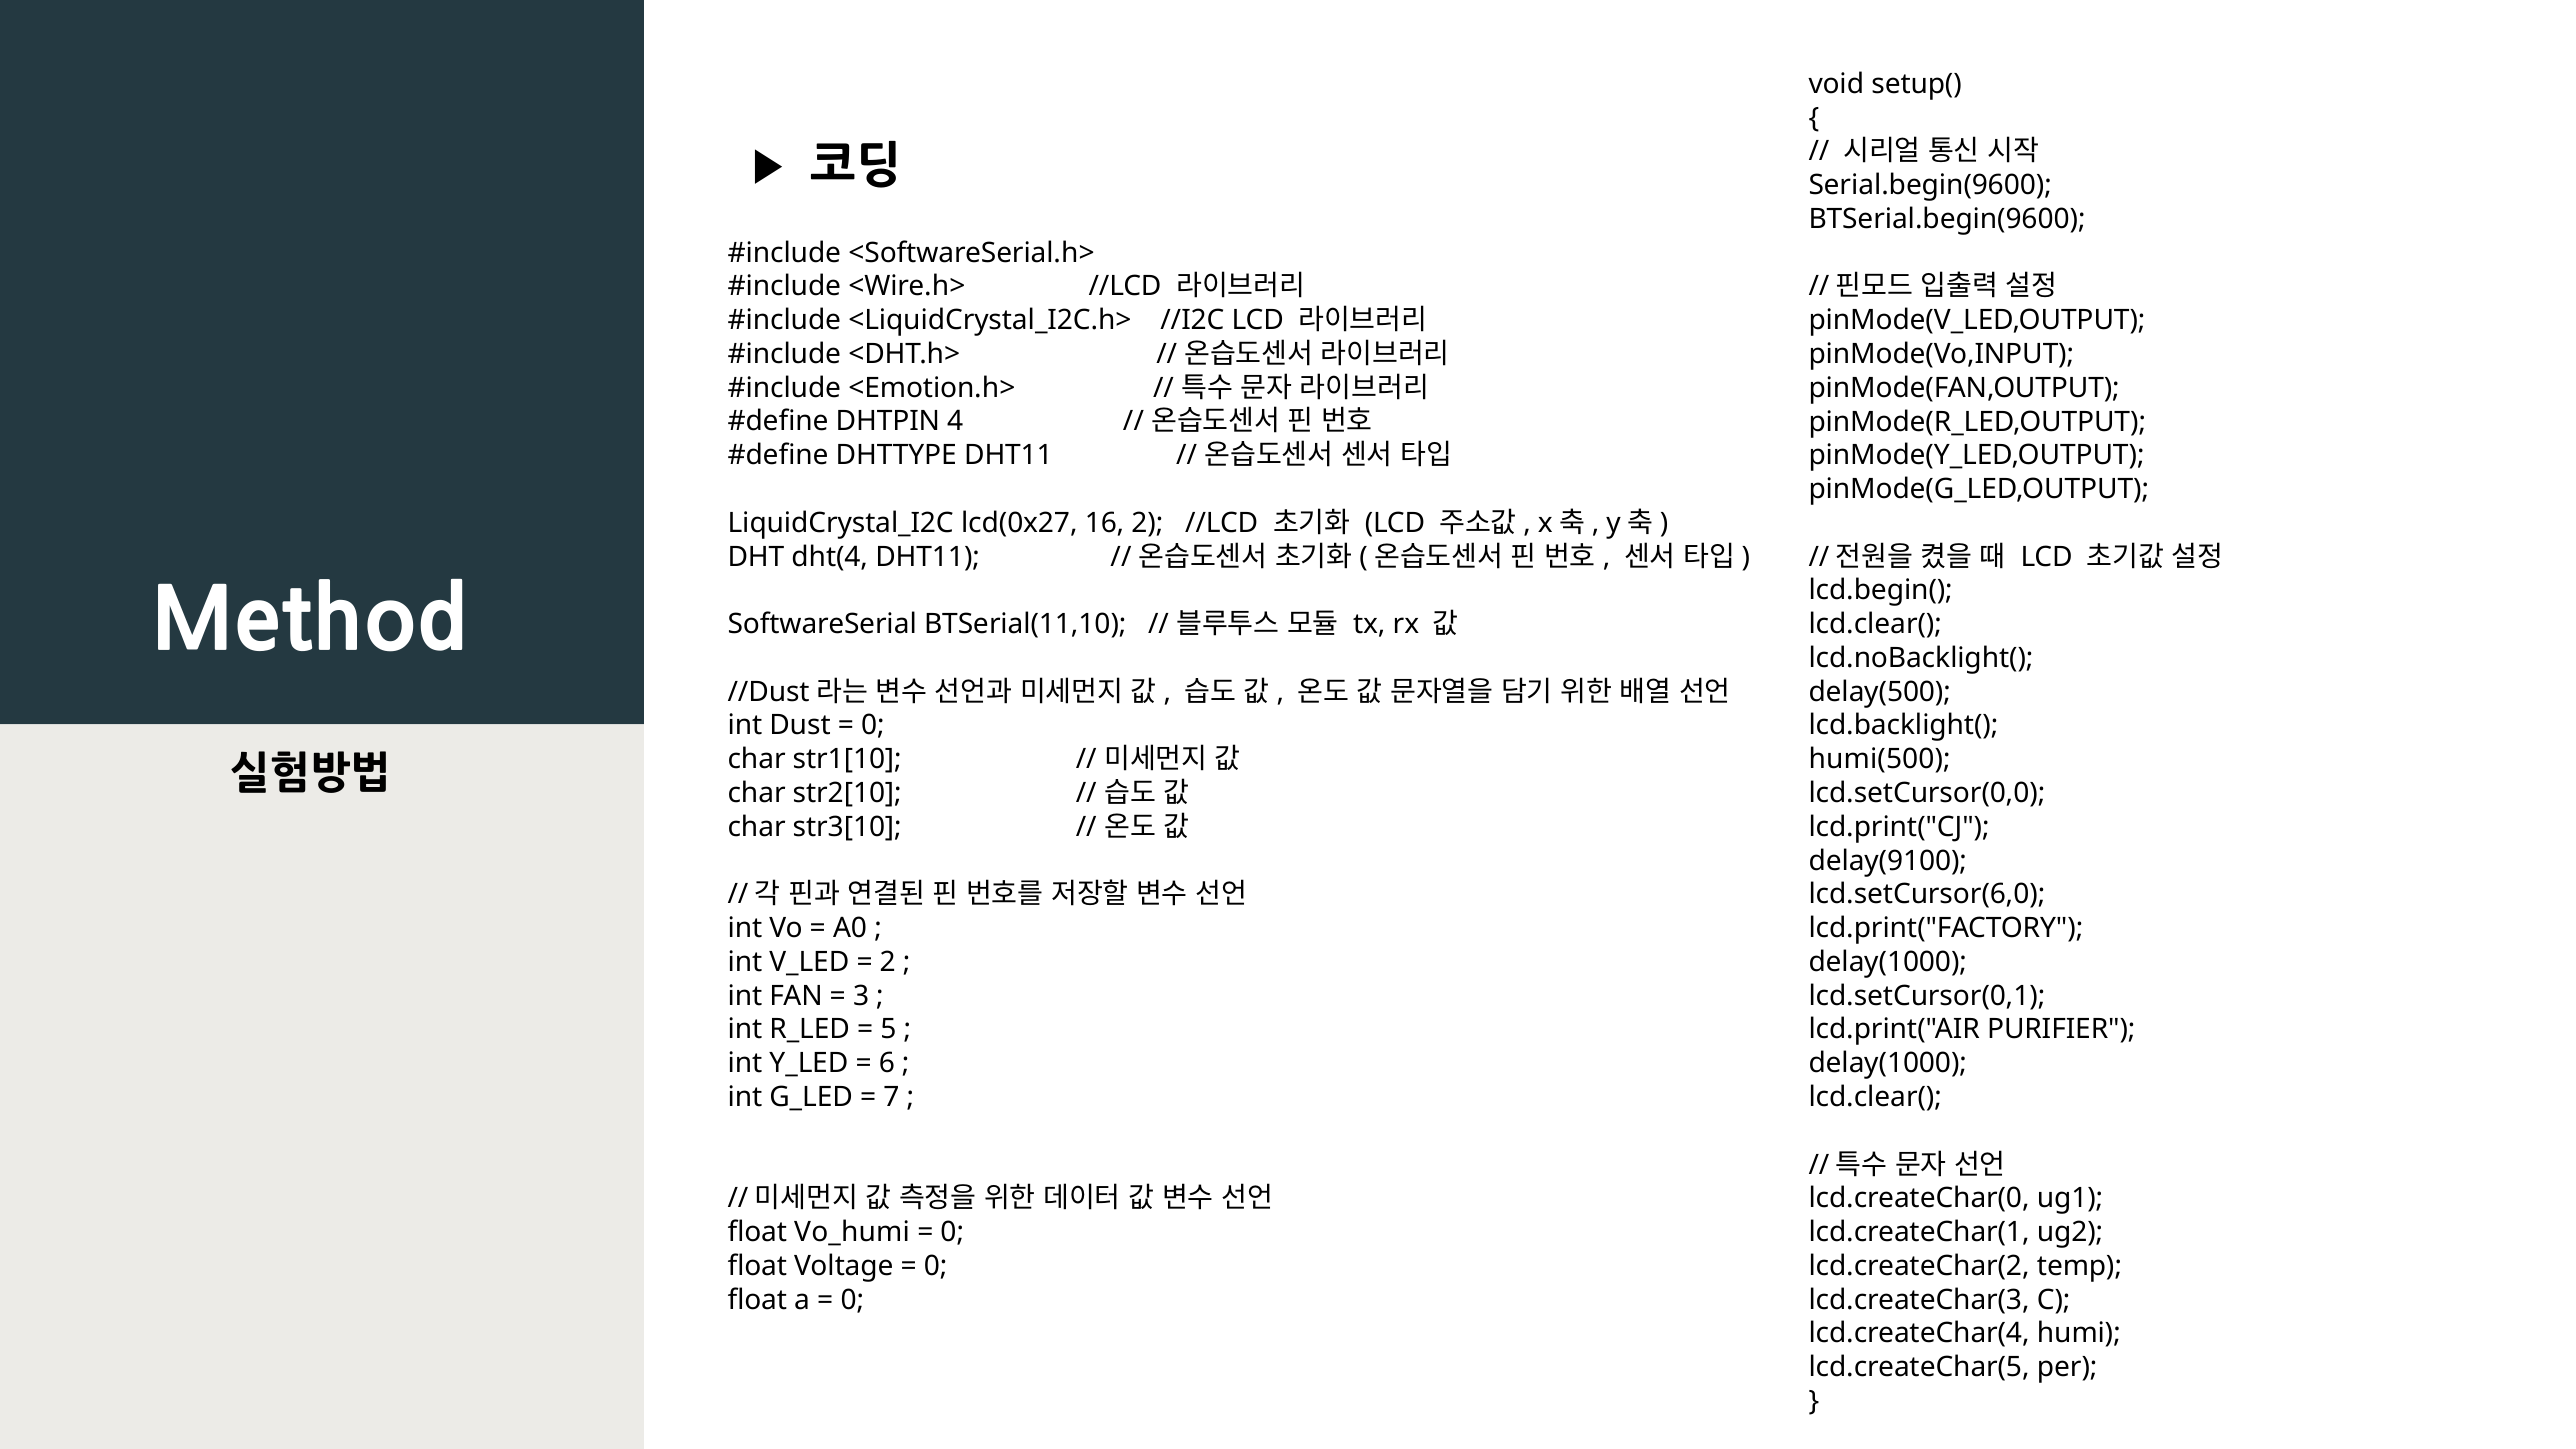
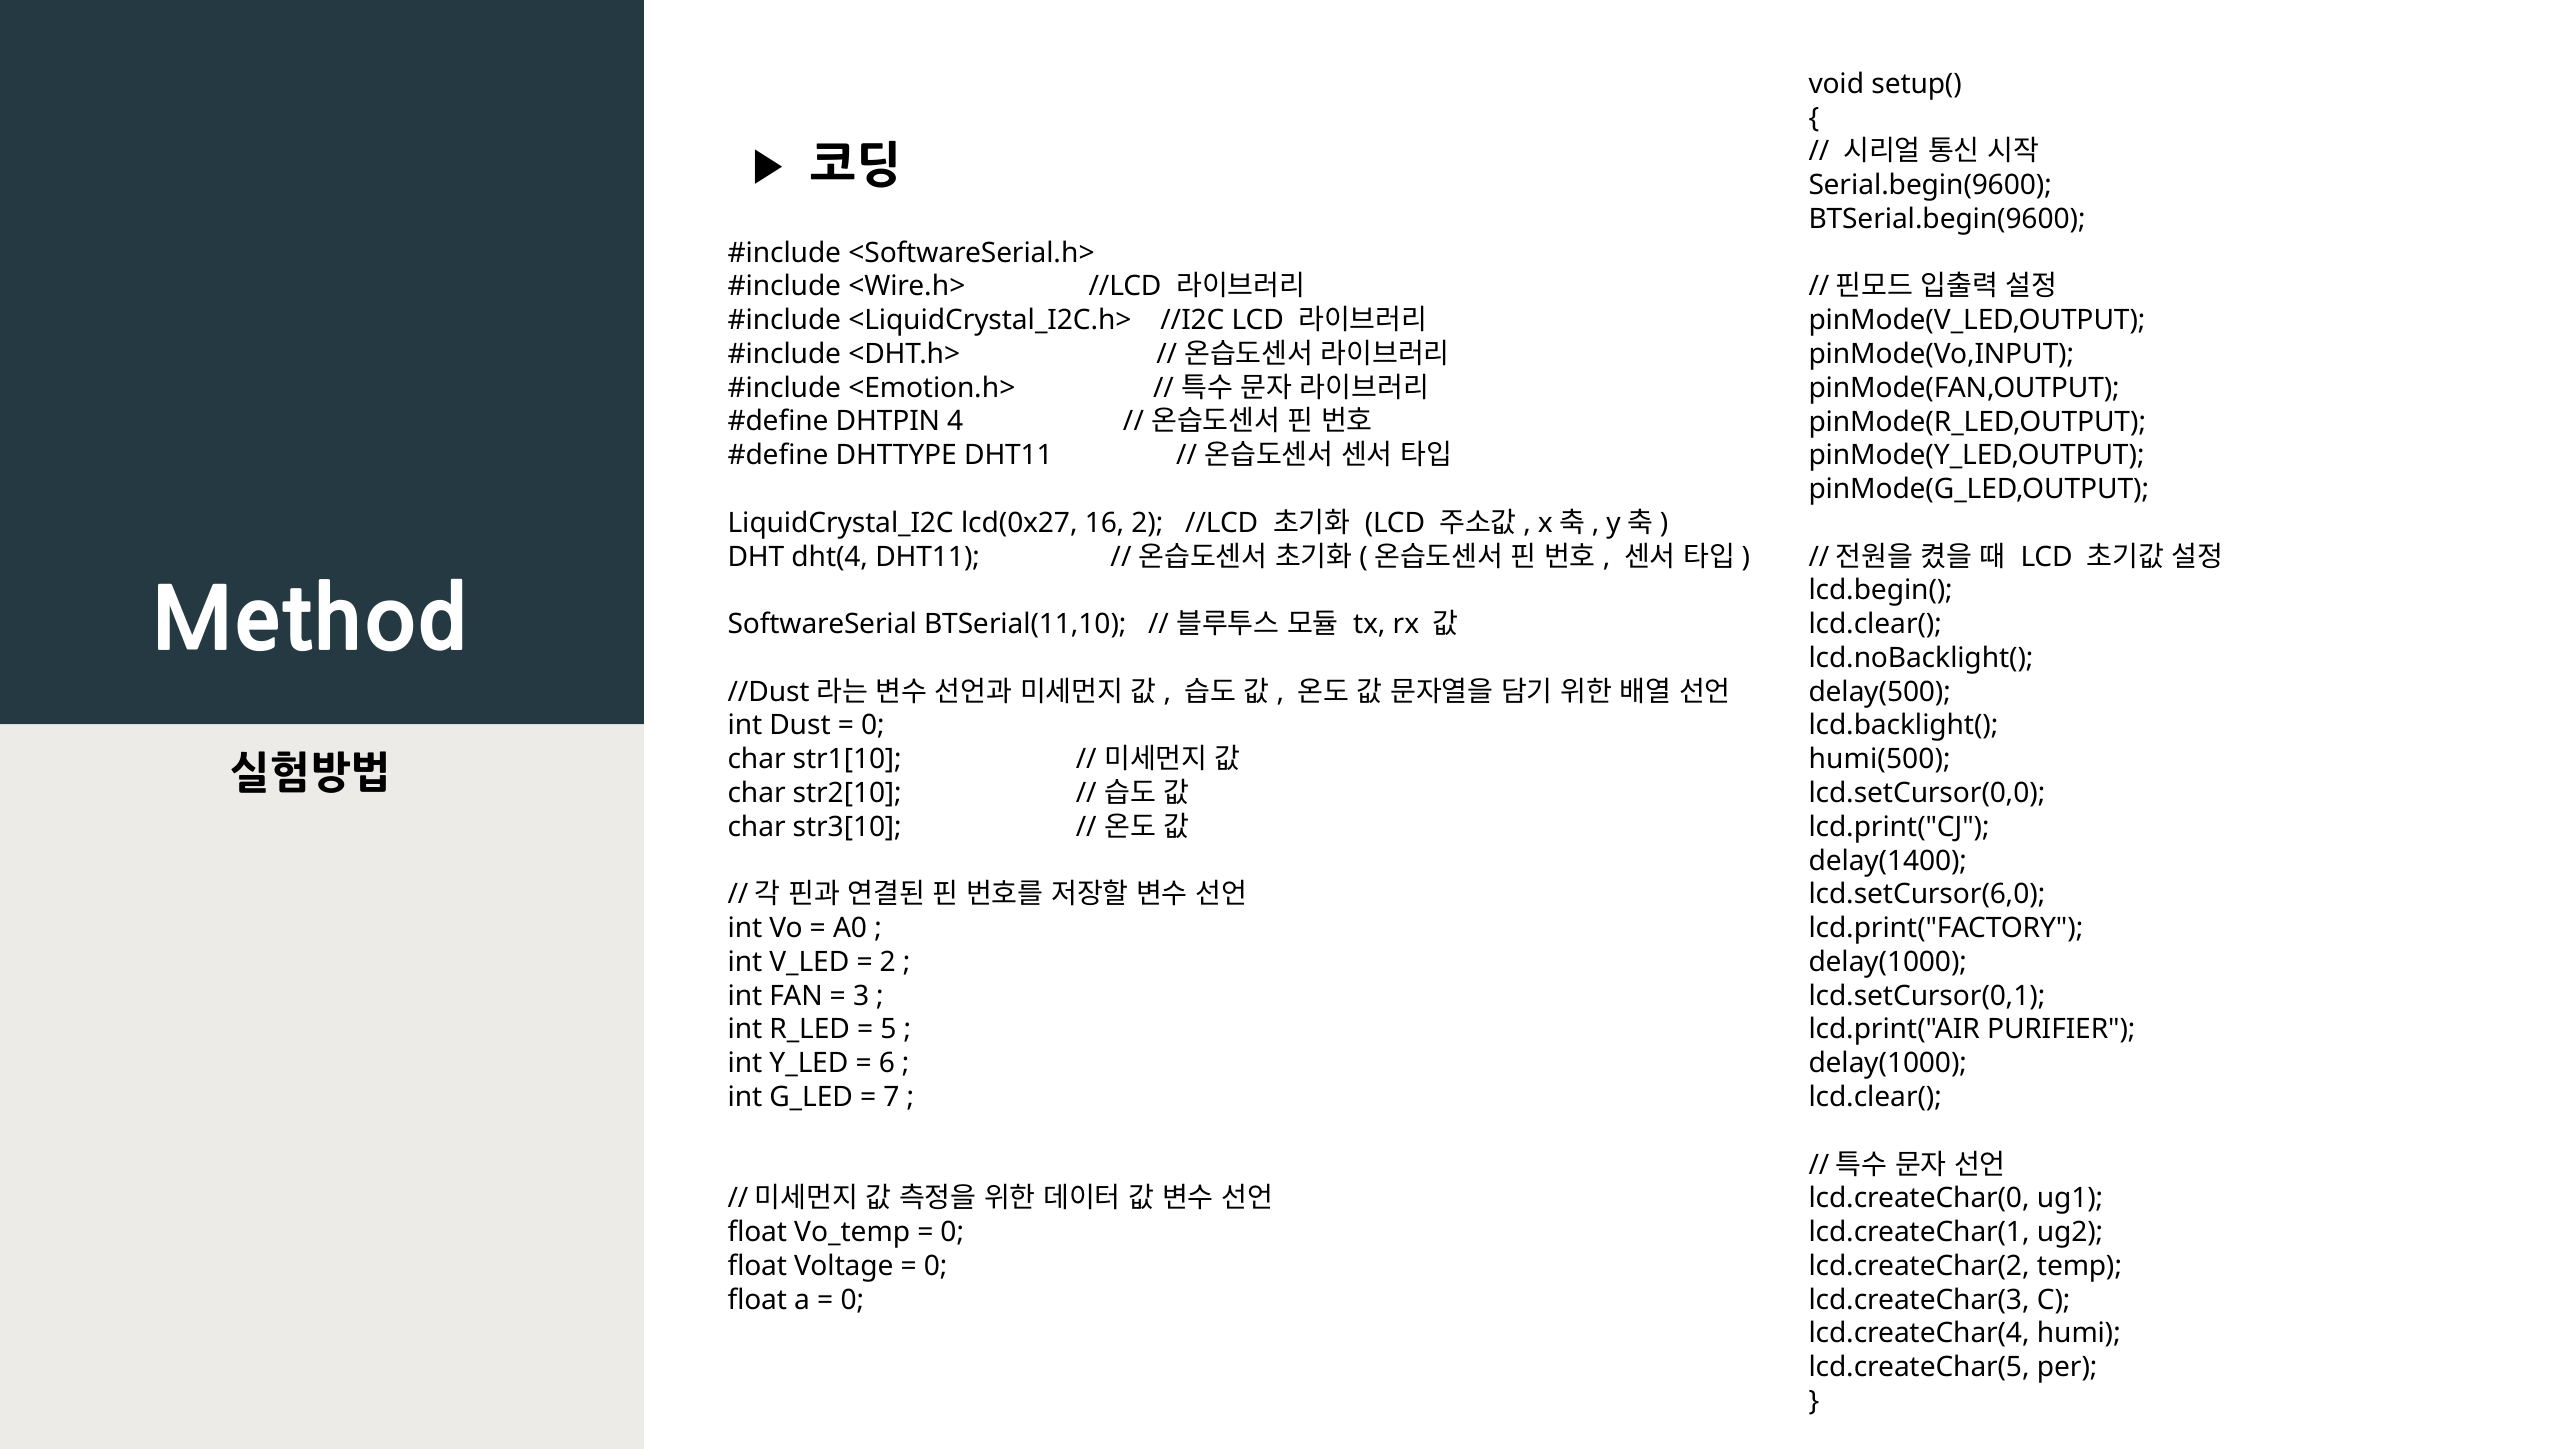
delay(9100: delay(9100 -> delay(1400
Vo_humi: Vo_humi -> Vo_temp
